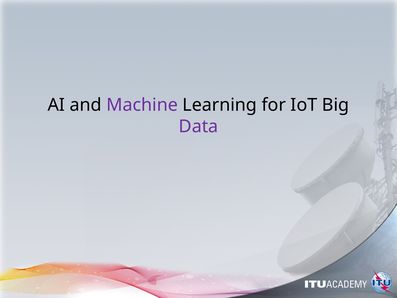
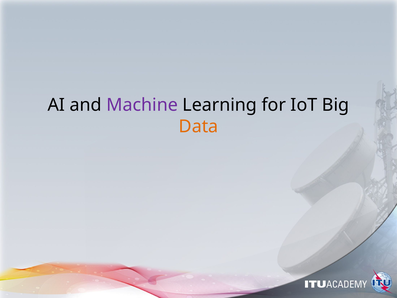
Data colour: purple -> orange
